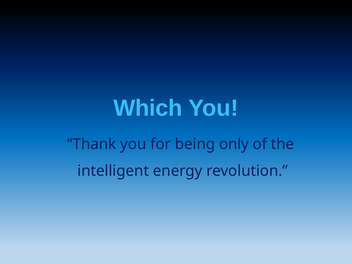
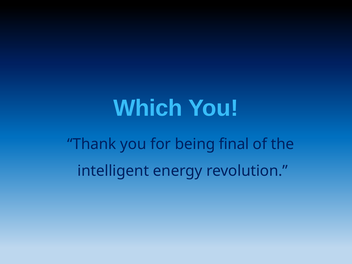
only: only -> final
